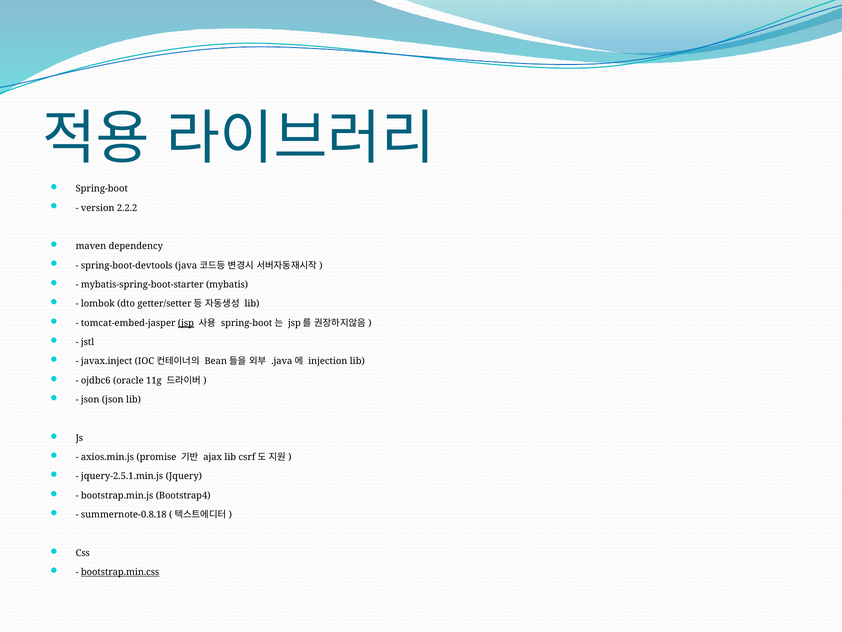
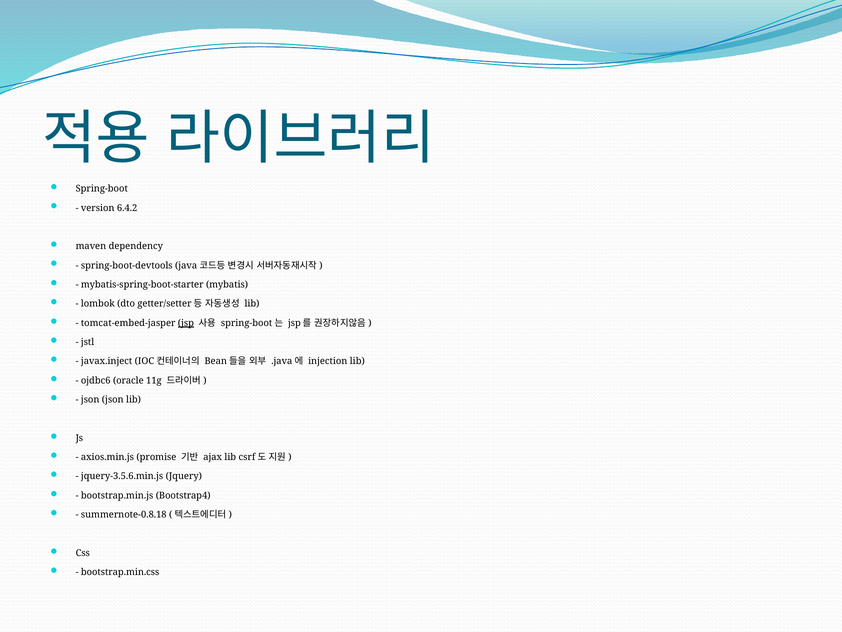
2.2.2: 2.2.2 -> 6.4.2
jquery-2.5.1.min.js: jquery-2.5.1.min.js -> jquery-3.5.6.min.js
bootstrap.min.css underline: present -> none
